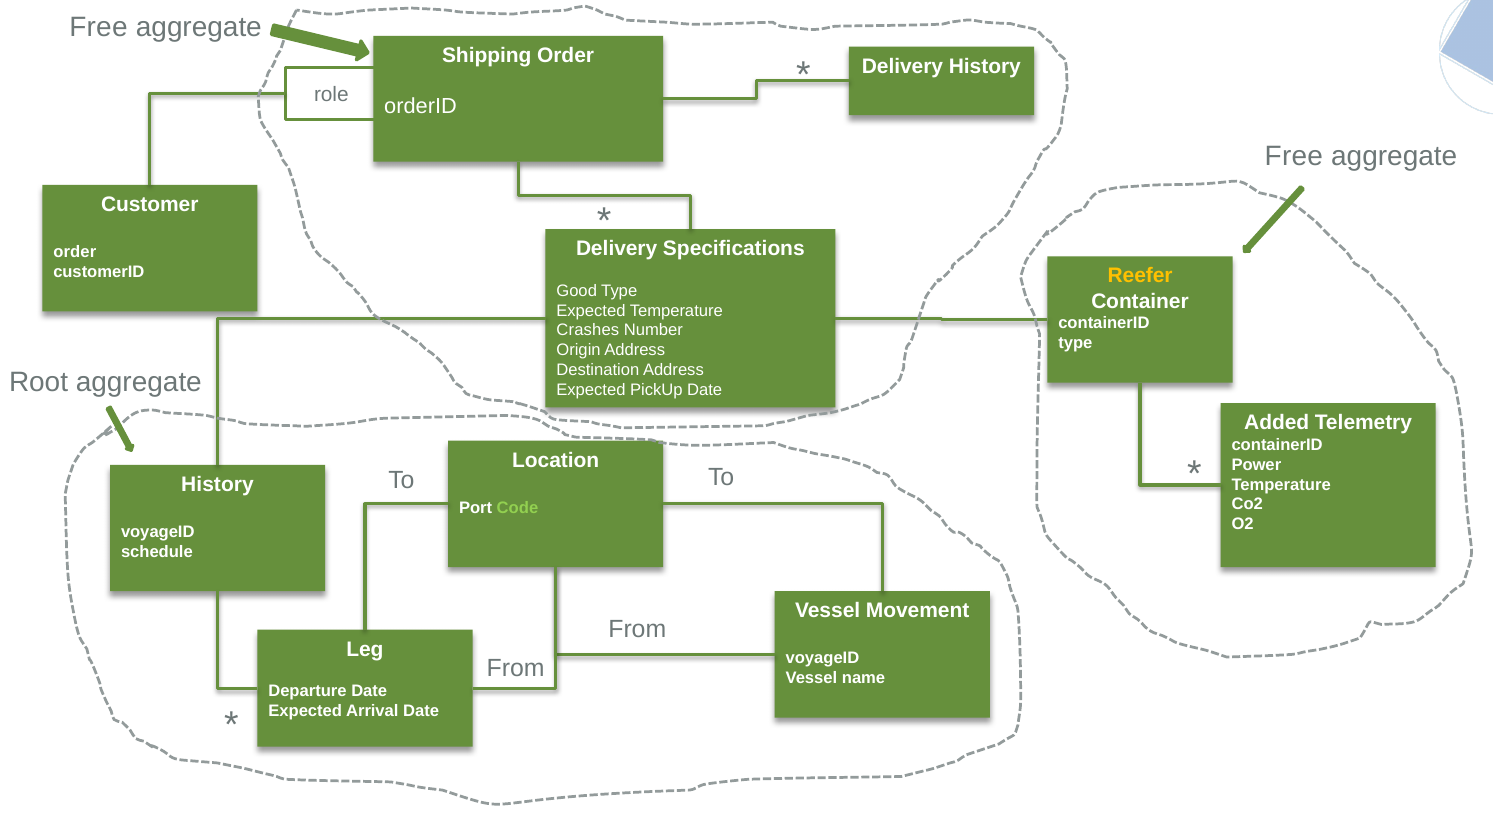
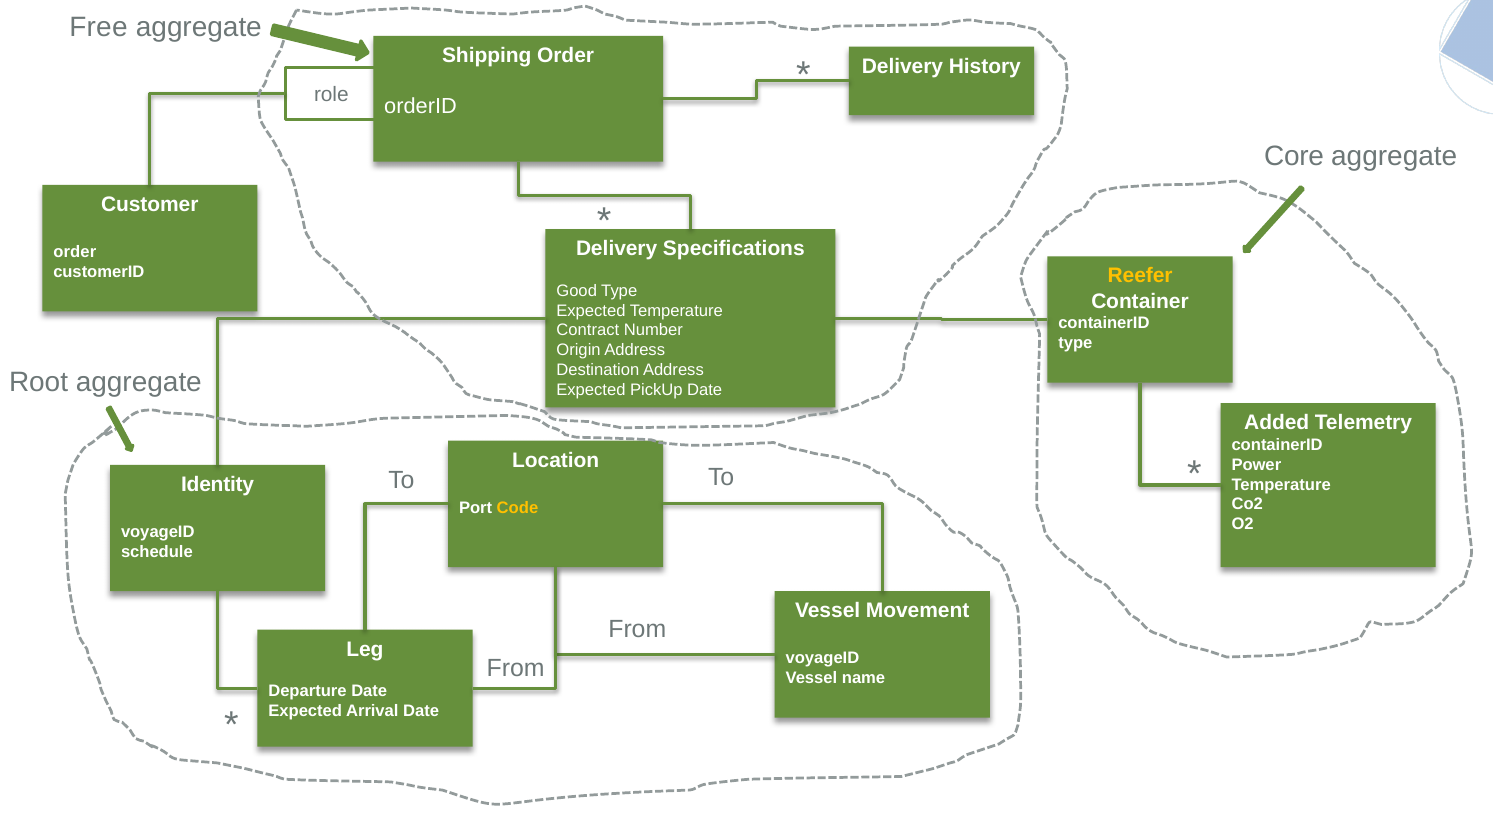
Free at (1294, 156): Free -> Core
Crashes: Crashes -> Contract
History at (217, 484): History -> Identity
Code colour: light green -> yellow
